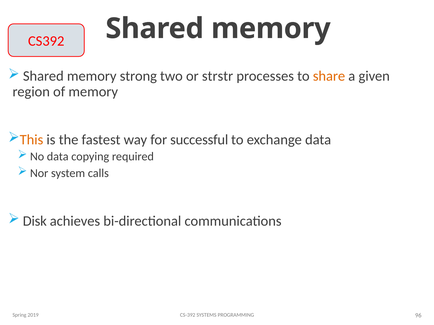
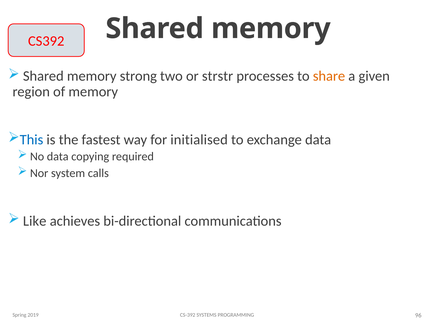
This colour: orange -> blue
successful: successful -> initialised
Disk: Disk -> Like
